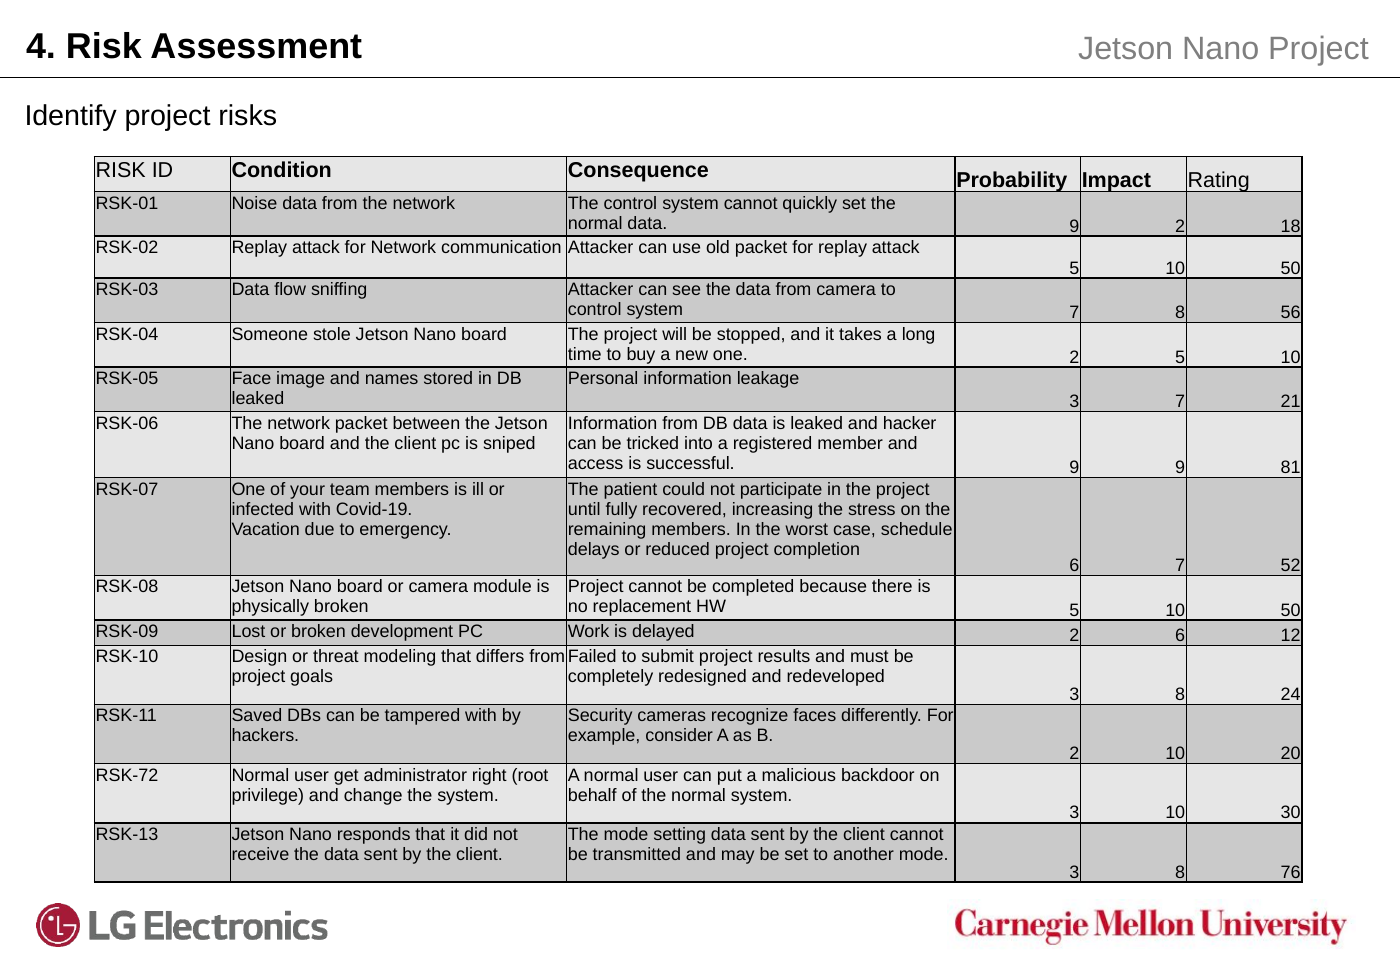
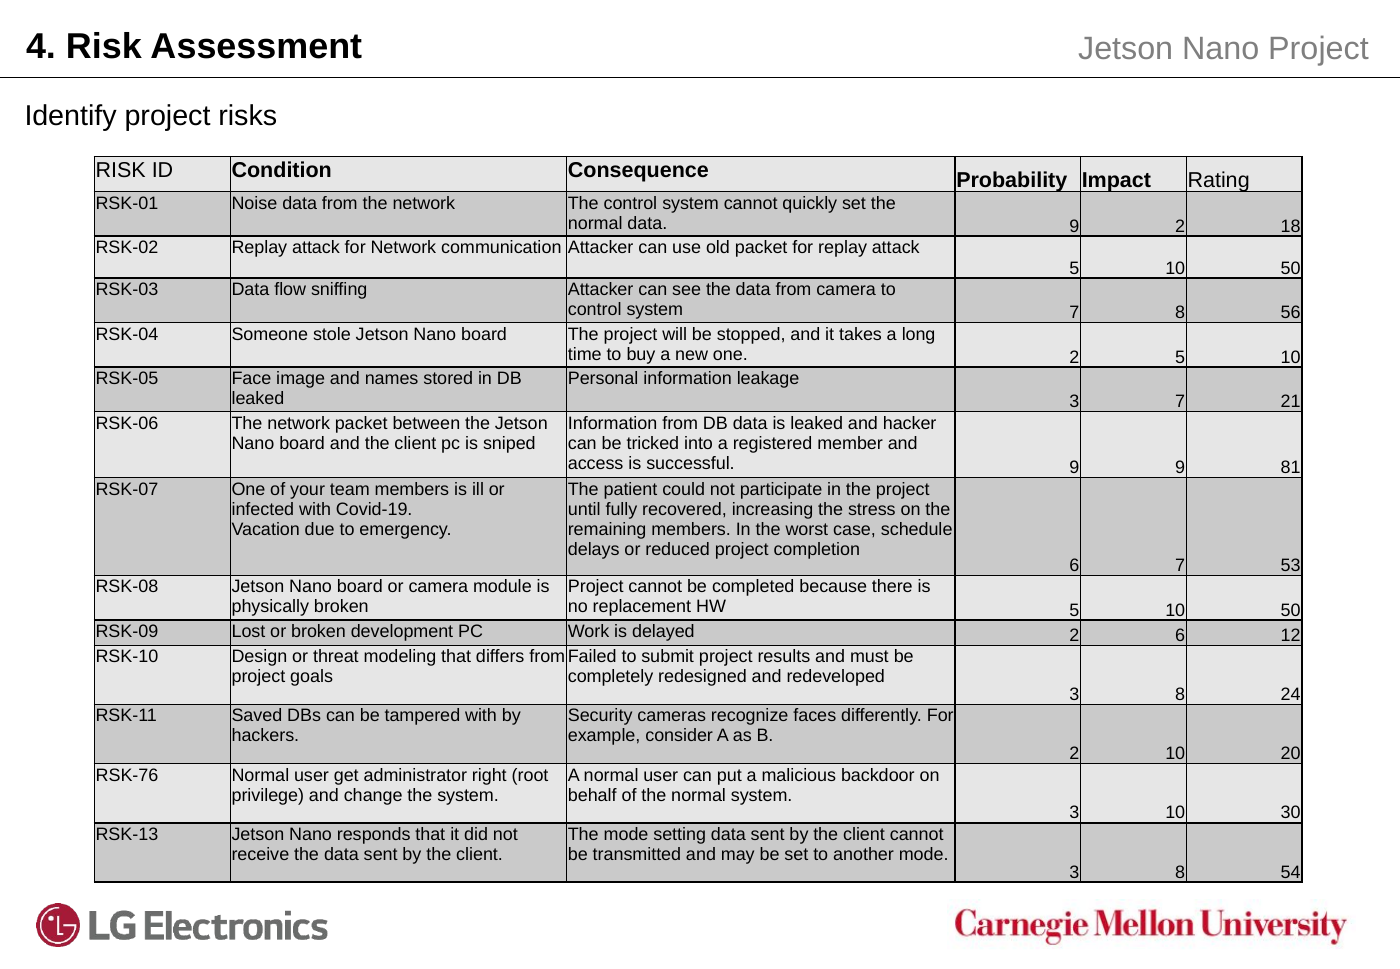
52: 52 -> 53
RSK-72: RSK-72 -> RSK-76
76: 76 -> 54
